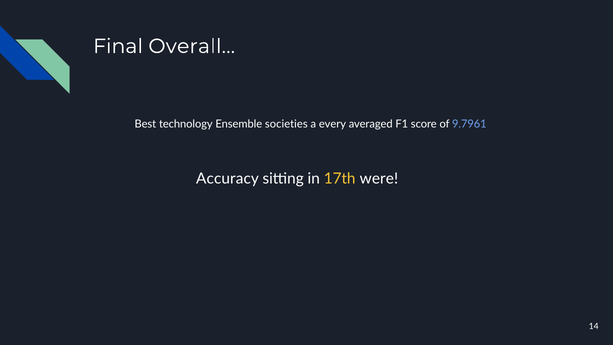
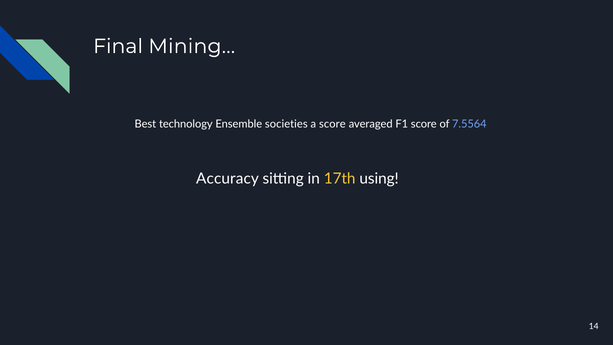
Overall: Overall -> Mining
a every: every -> score
9.7961: 9.7961 -> 7.5564
were: were -> using
